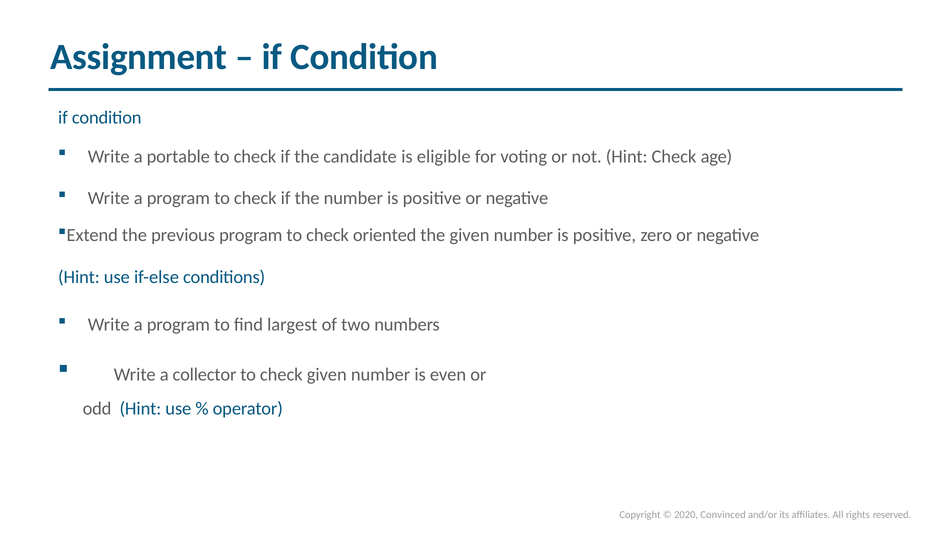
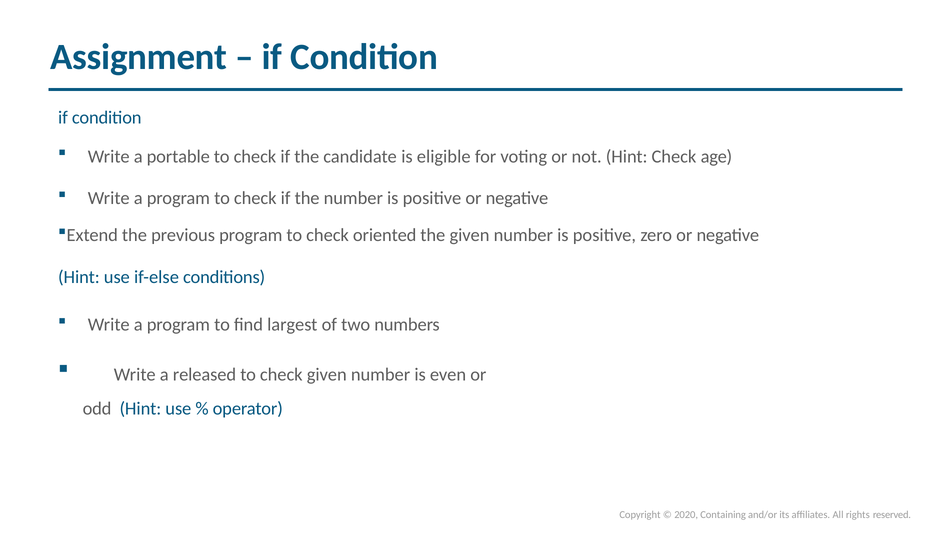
collector: collector -> released
Convinced: Convinced -> Containing
